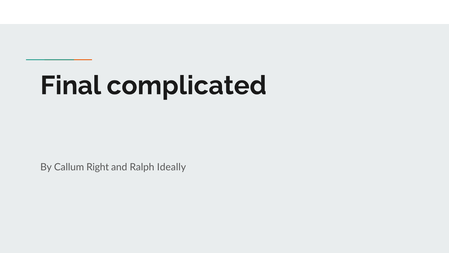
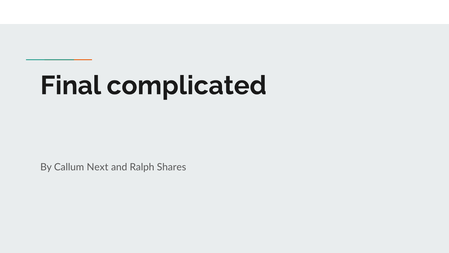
Right: Right -> Next
Ideally: Ideally -> Shares
